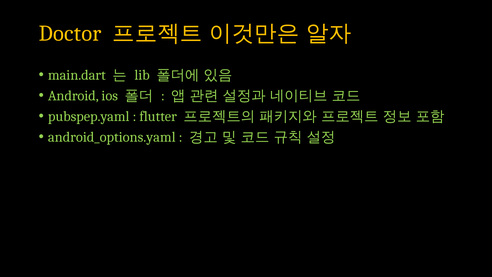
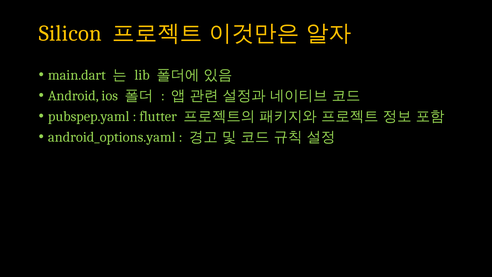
Doctor: Doctor -> Silicon
